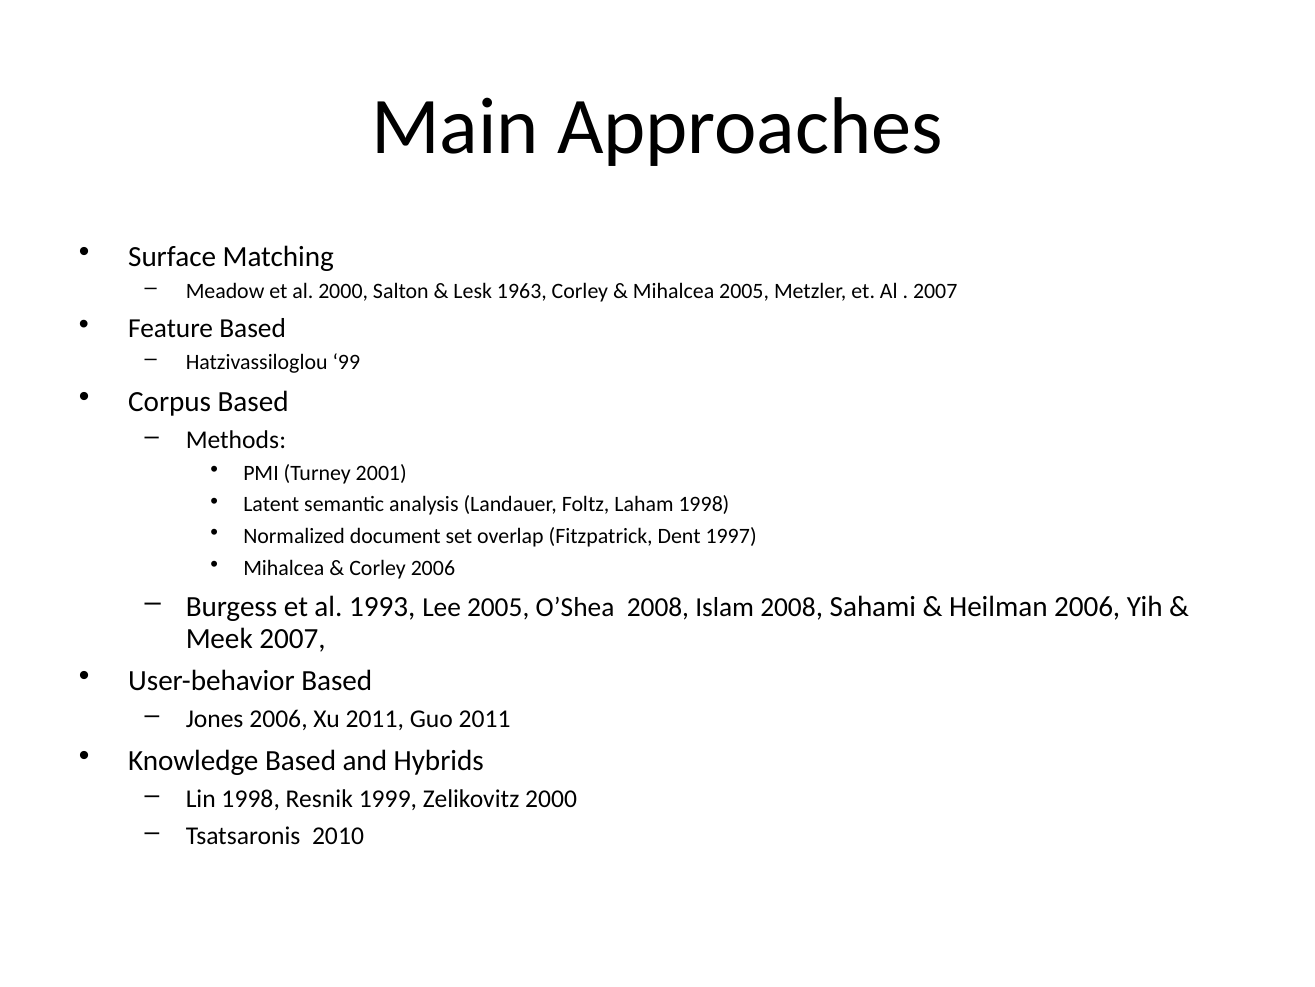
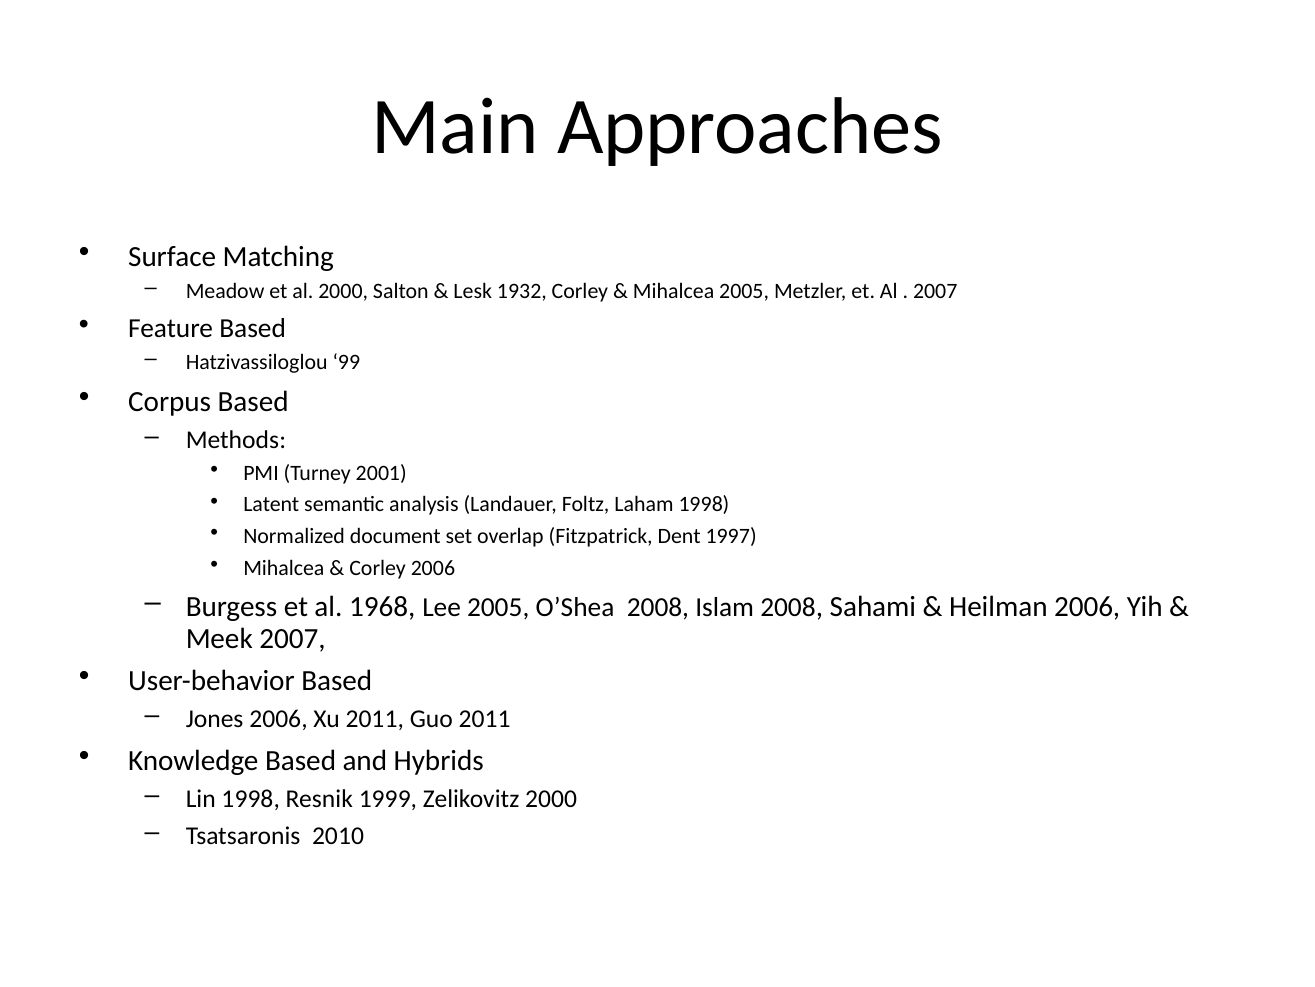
1963: 1963 -> 1932
1993: 1993 -> 1968
